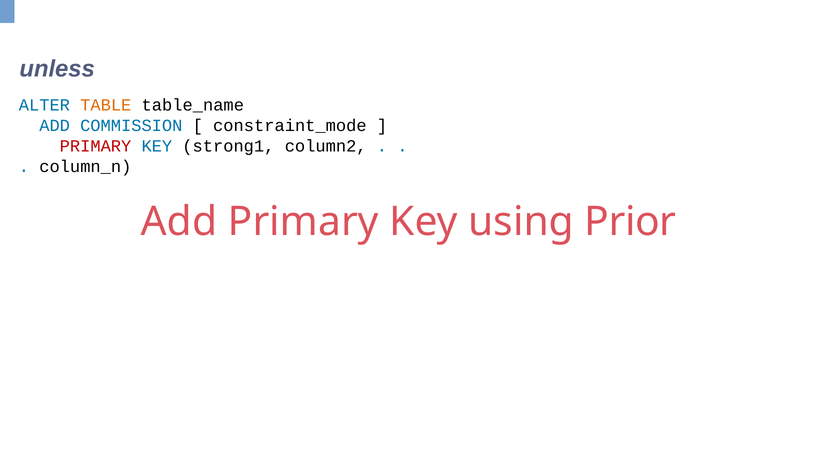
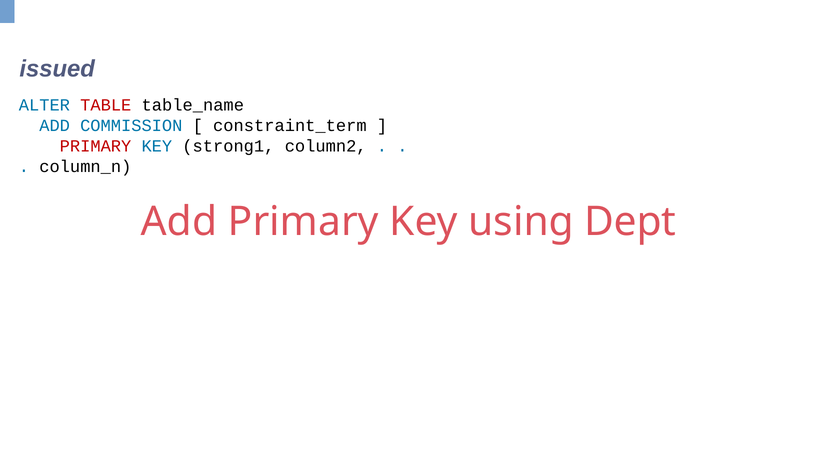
unless: unless -> issued
TABLE colour: orange -> red
constraint_mode: constraint_mode -> constraint_term
Prior: Prior -> Dept
